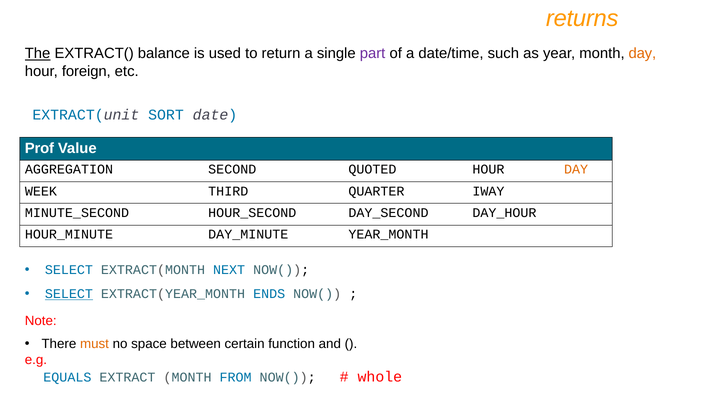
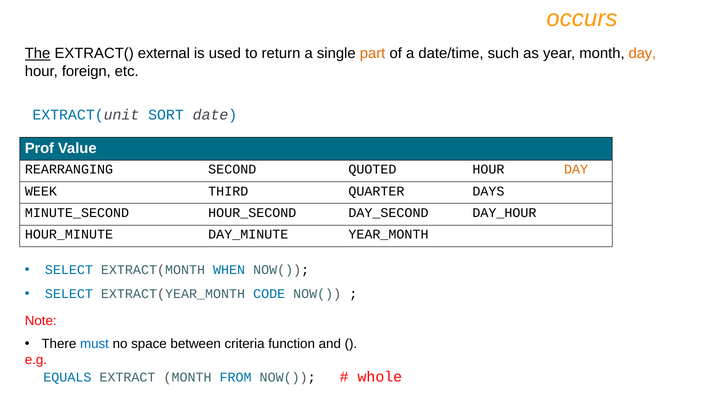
returns: returns -> occurs
balance: balance -> external
part colour: purple -> orange
AGGREGATION: AGGREGATION -> REARRANGING
IWAY: IWAY -> DAYS
NEXT: NEXT -> WHEN
SELECT at (69, 294) underline: present -> none
ENDS: ENDS -> CODE
must colour: orange -> blue
certain: certain -> criteria
